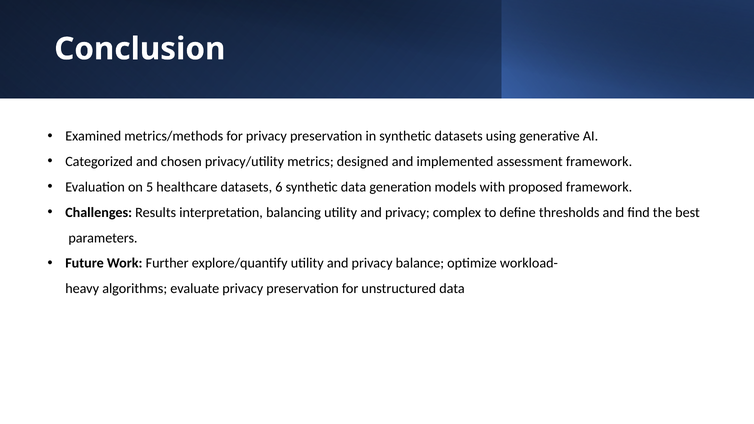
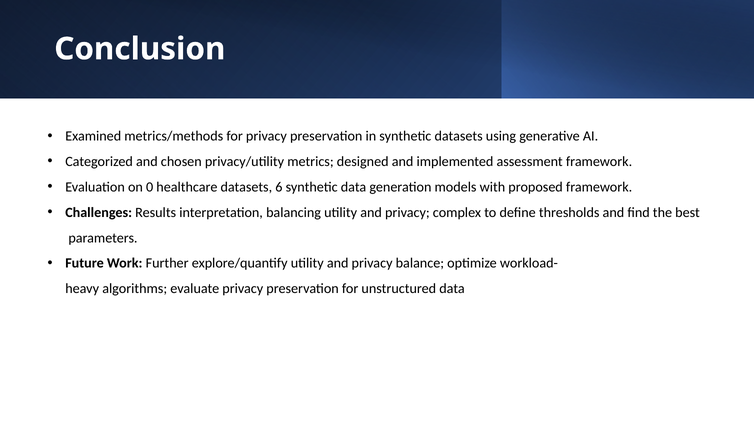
5: 5 -> 0
